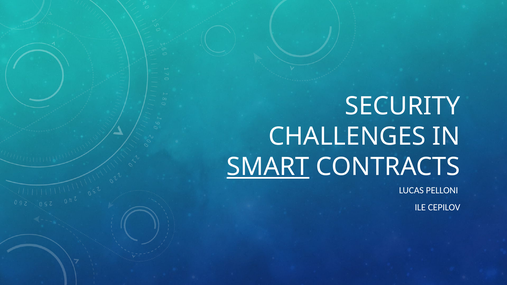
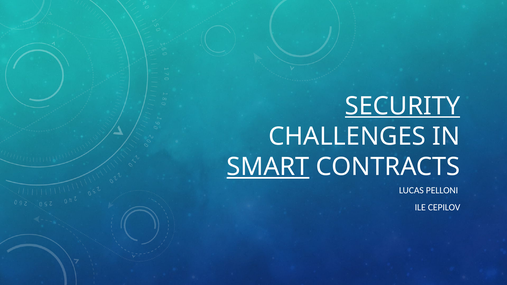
SECURITY underline: none -> present
